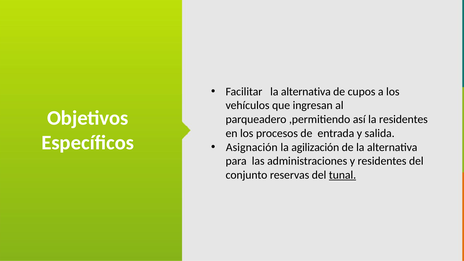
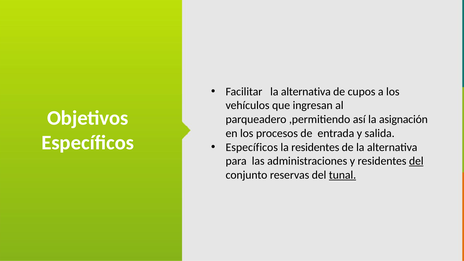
la residentes: residentes -> asignación
Asignación at (252, 147): Asignación -> Específicos
la agilización: agilización -> residentes
del at (416, 161) underline: none -> present
